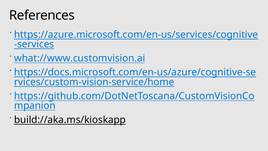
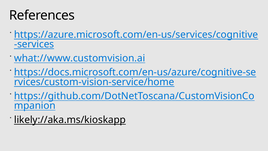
build://aka.ms/kioskapp: build://aka.ms/kioskapp -> likely://aka.ms/kioskapp
